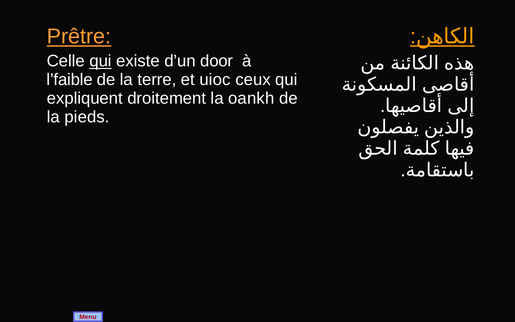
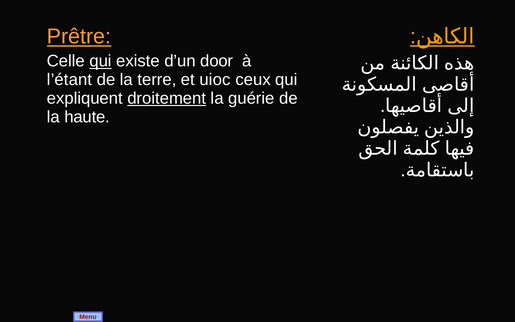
l’faible: l’faible -> l’étant
droitement underline: none -> present
oankh: oankh -> guérie
pieds: pieds -> haute
